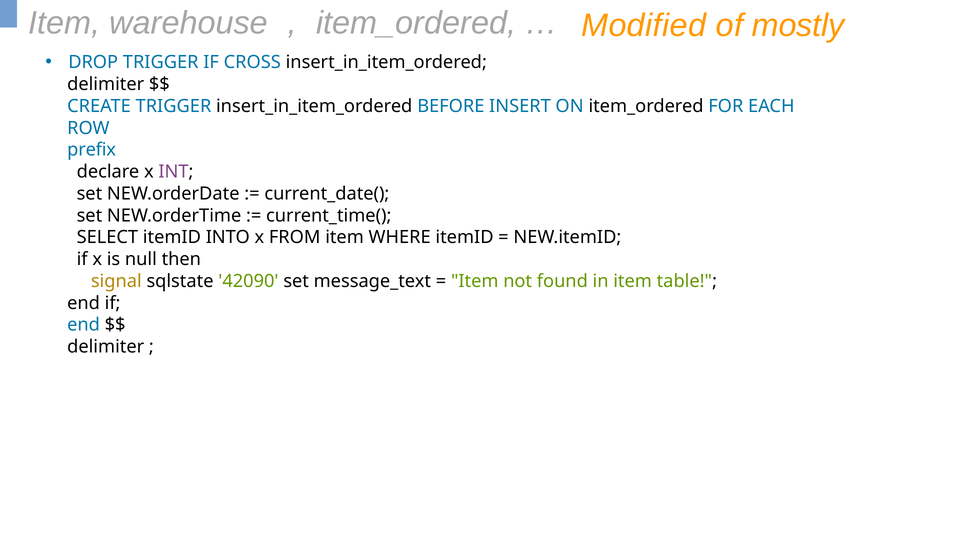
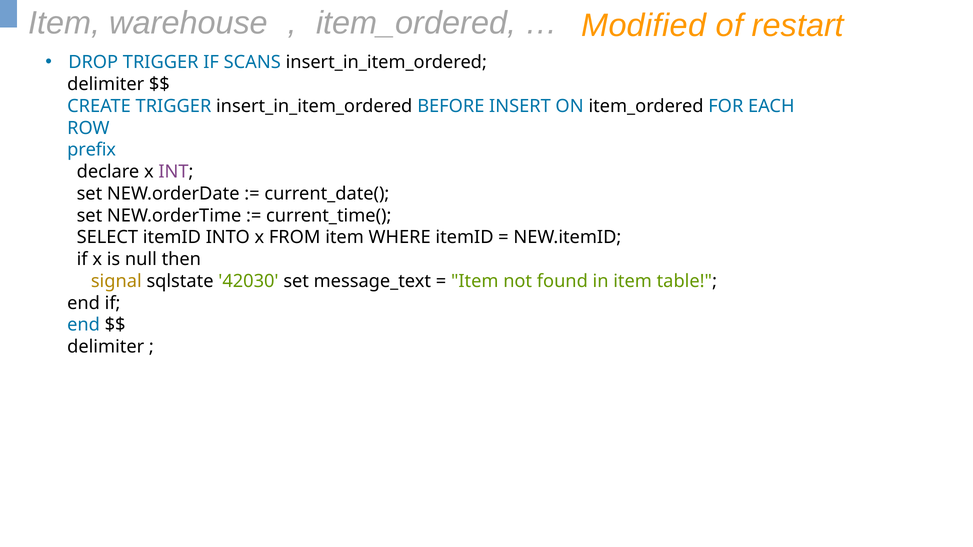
mostly: mostly -> restart
CROSS: CROSS -> SCANS
42090: 42090 -> 42030
